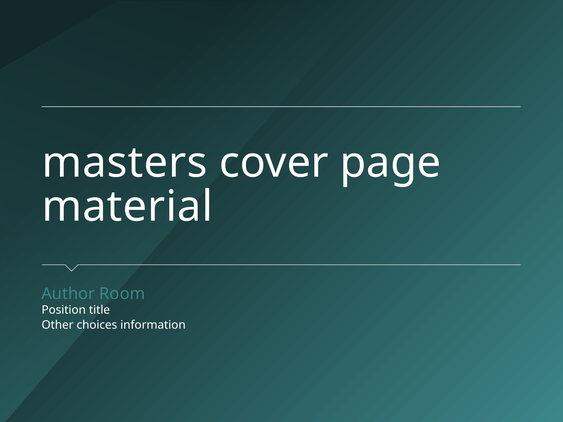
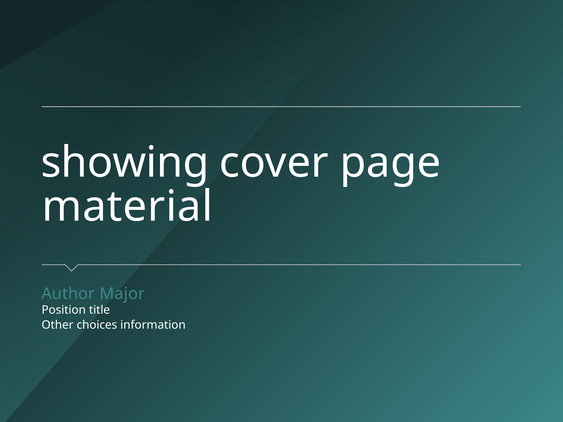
masters: masters -> showing
Room: Room -> Major
